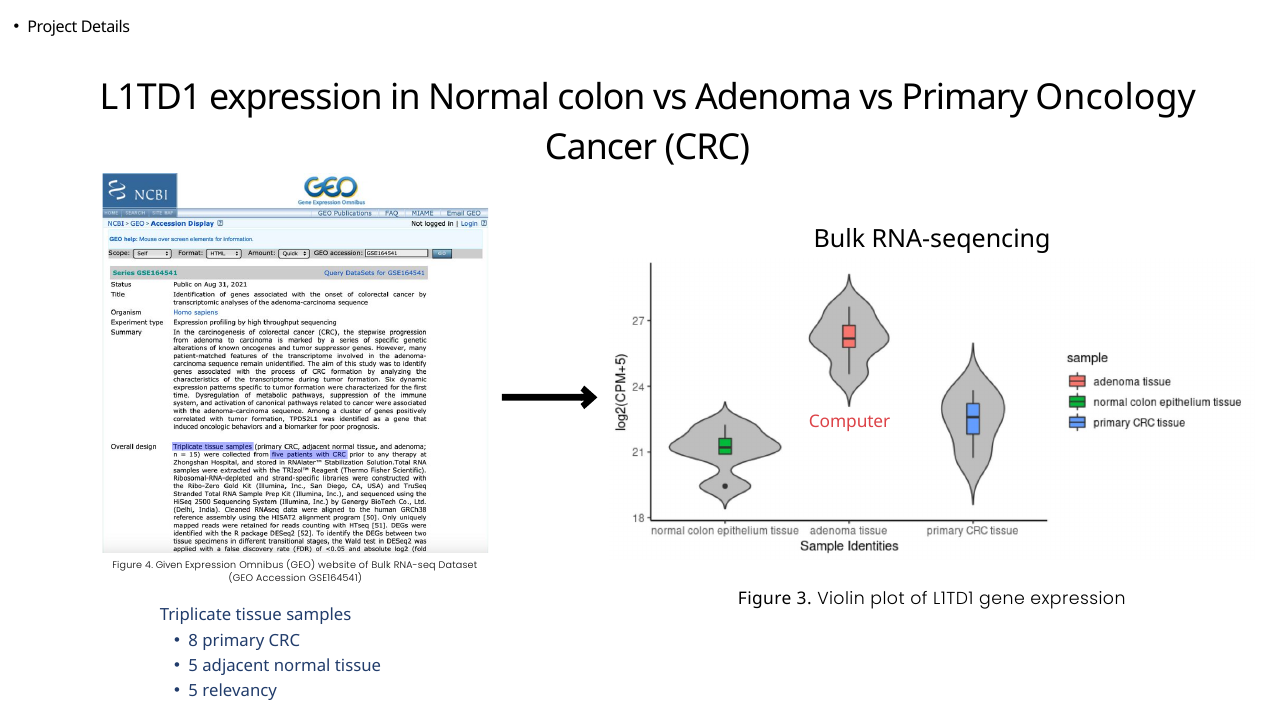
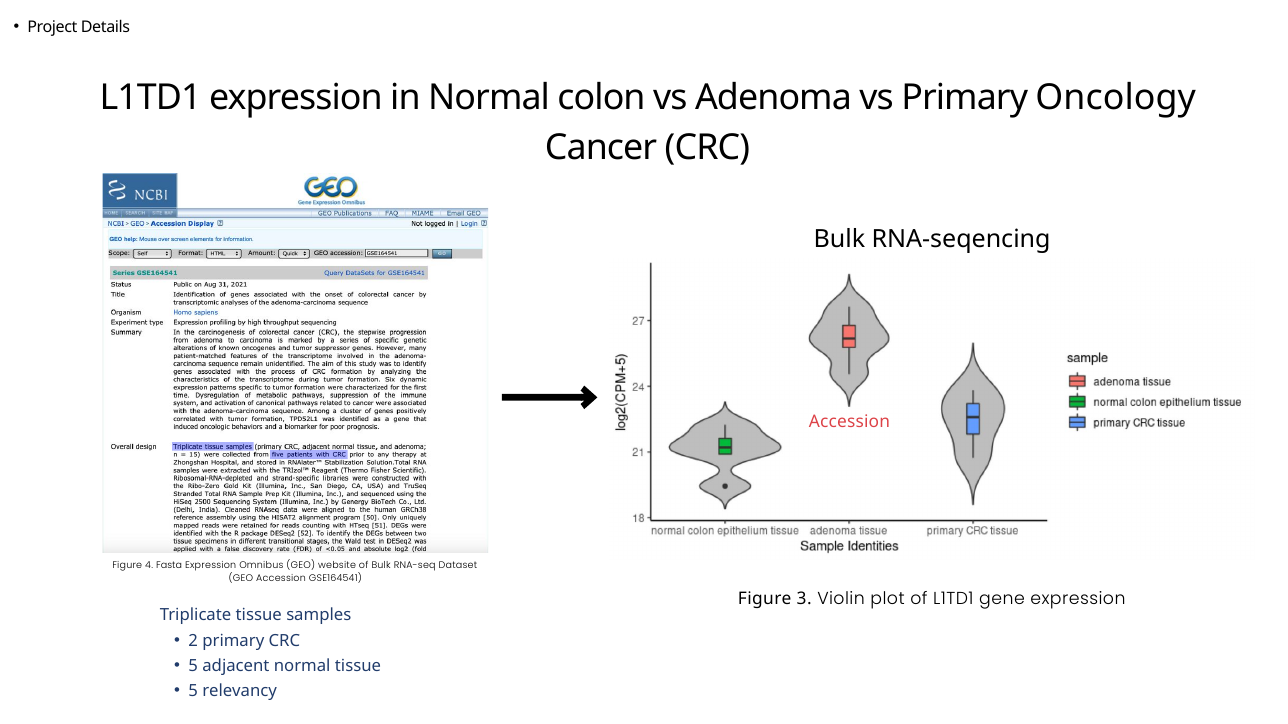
Computer at (850, 422): Computer -> Accession
Given: Given -> Fasta
8: 8 -> 2
